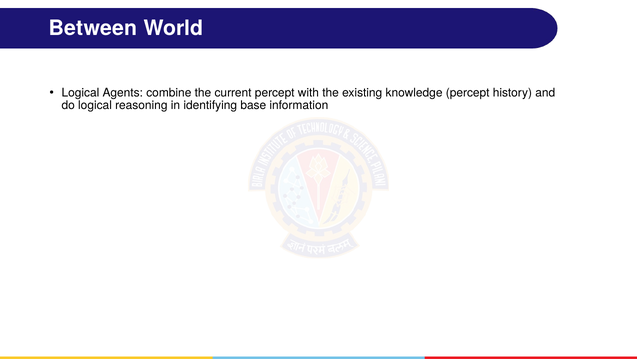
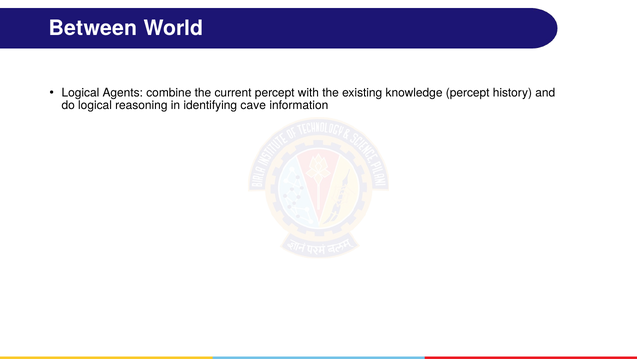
base: base -> cave
